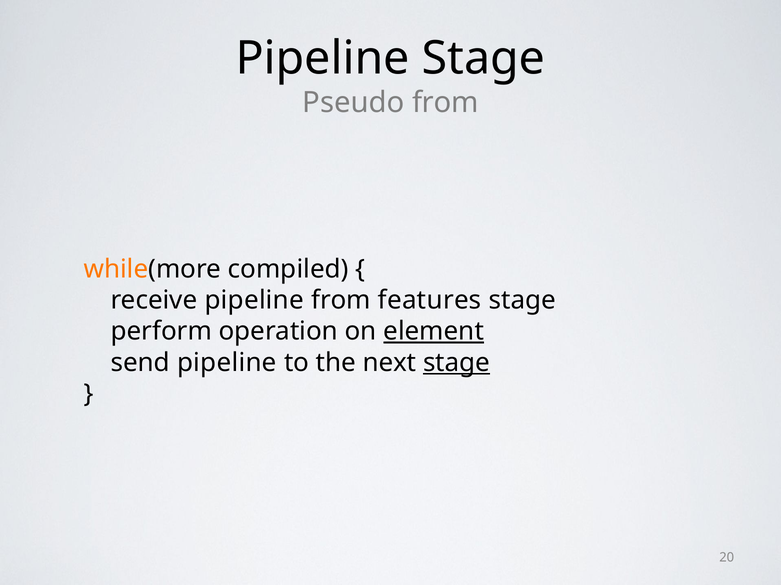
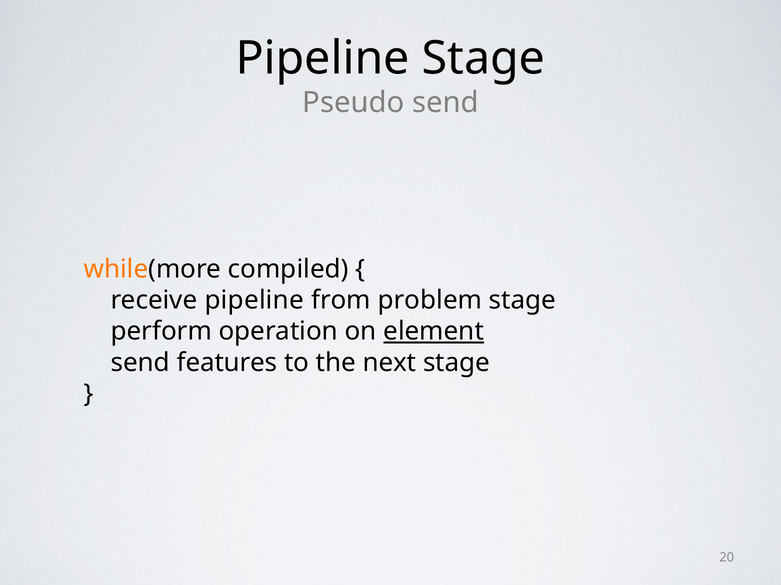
Pseudo from: from -> send
features: features -> problem
send pipeline: pipeline -> features
stage at (457, 363) underline: present -> none
